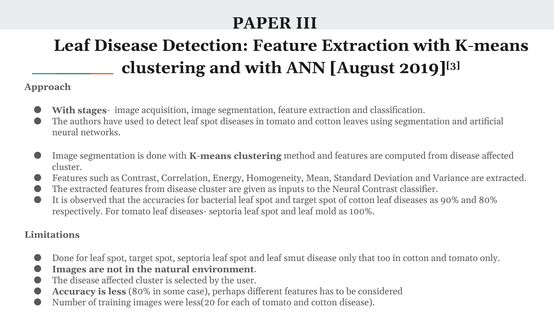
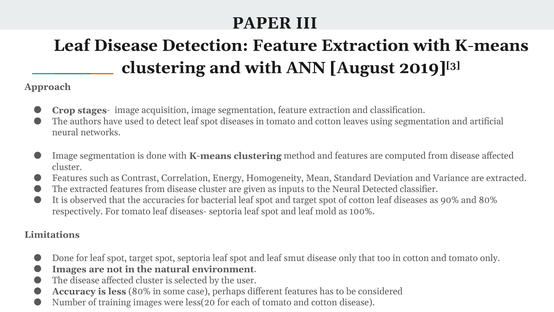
With at (64, 110): With -> Crop
Neural Contrast: Contrast -> Detected
